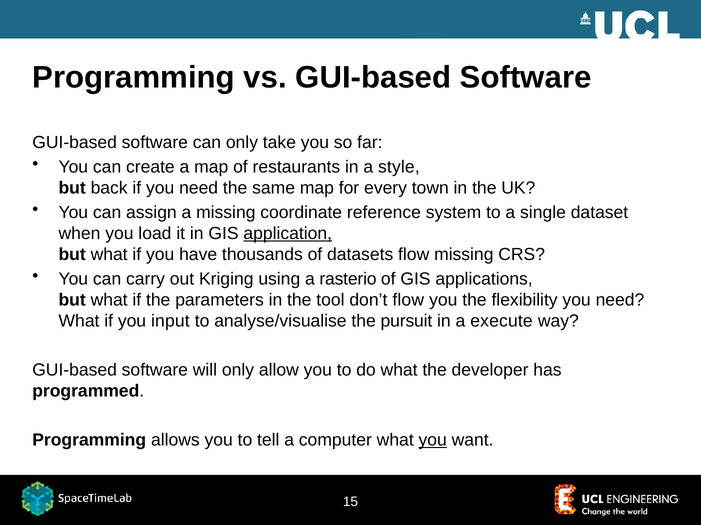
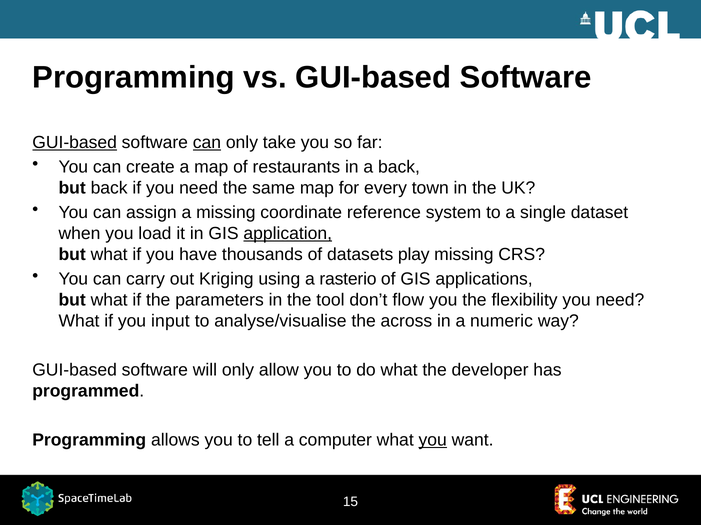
GUI-based at (75, 143) underline: none -> present
can at (207, 143) underline: none -> present
a style: style -> back
datasets flow: flow -> play
pursuit: pursuit -> across
execute: execute -> numeric
